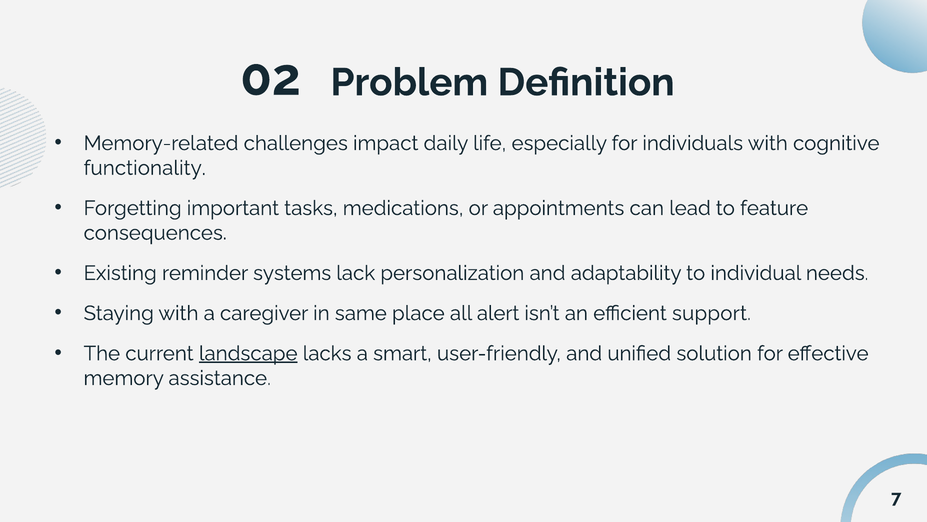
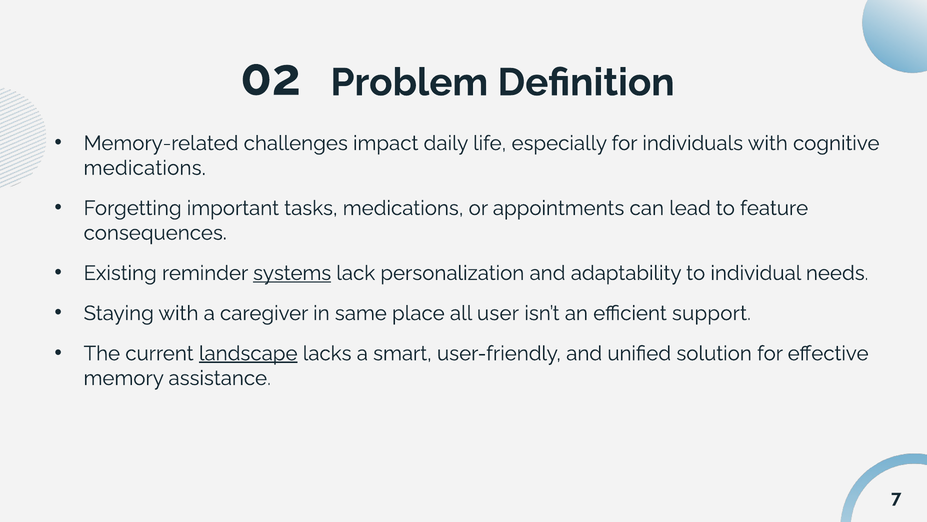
functionality at (145, 168): functionality -> medications
systems underline: none -> present
alert: alert -> user
